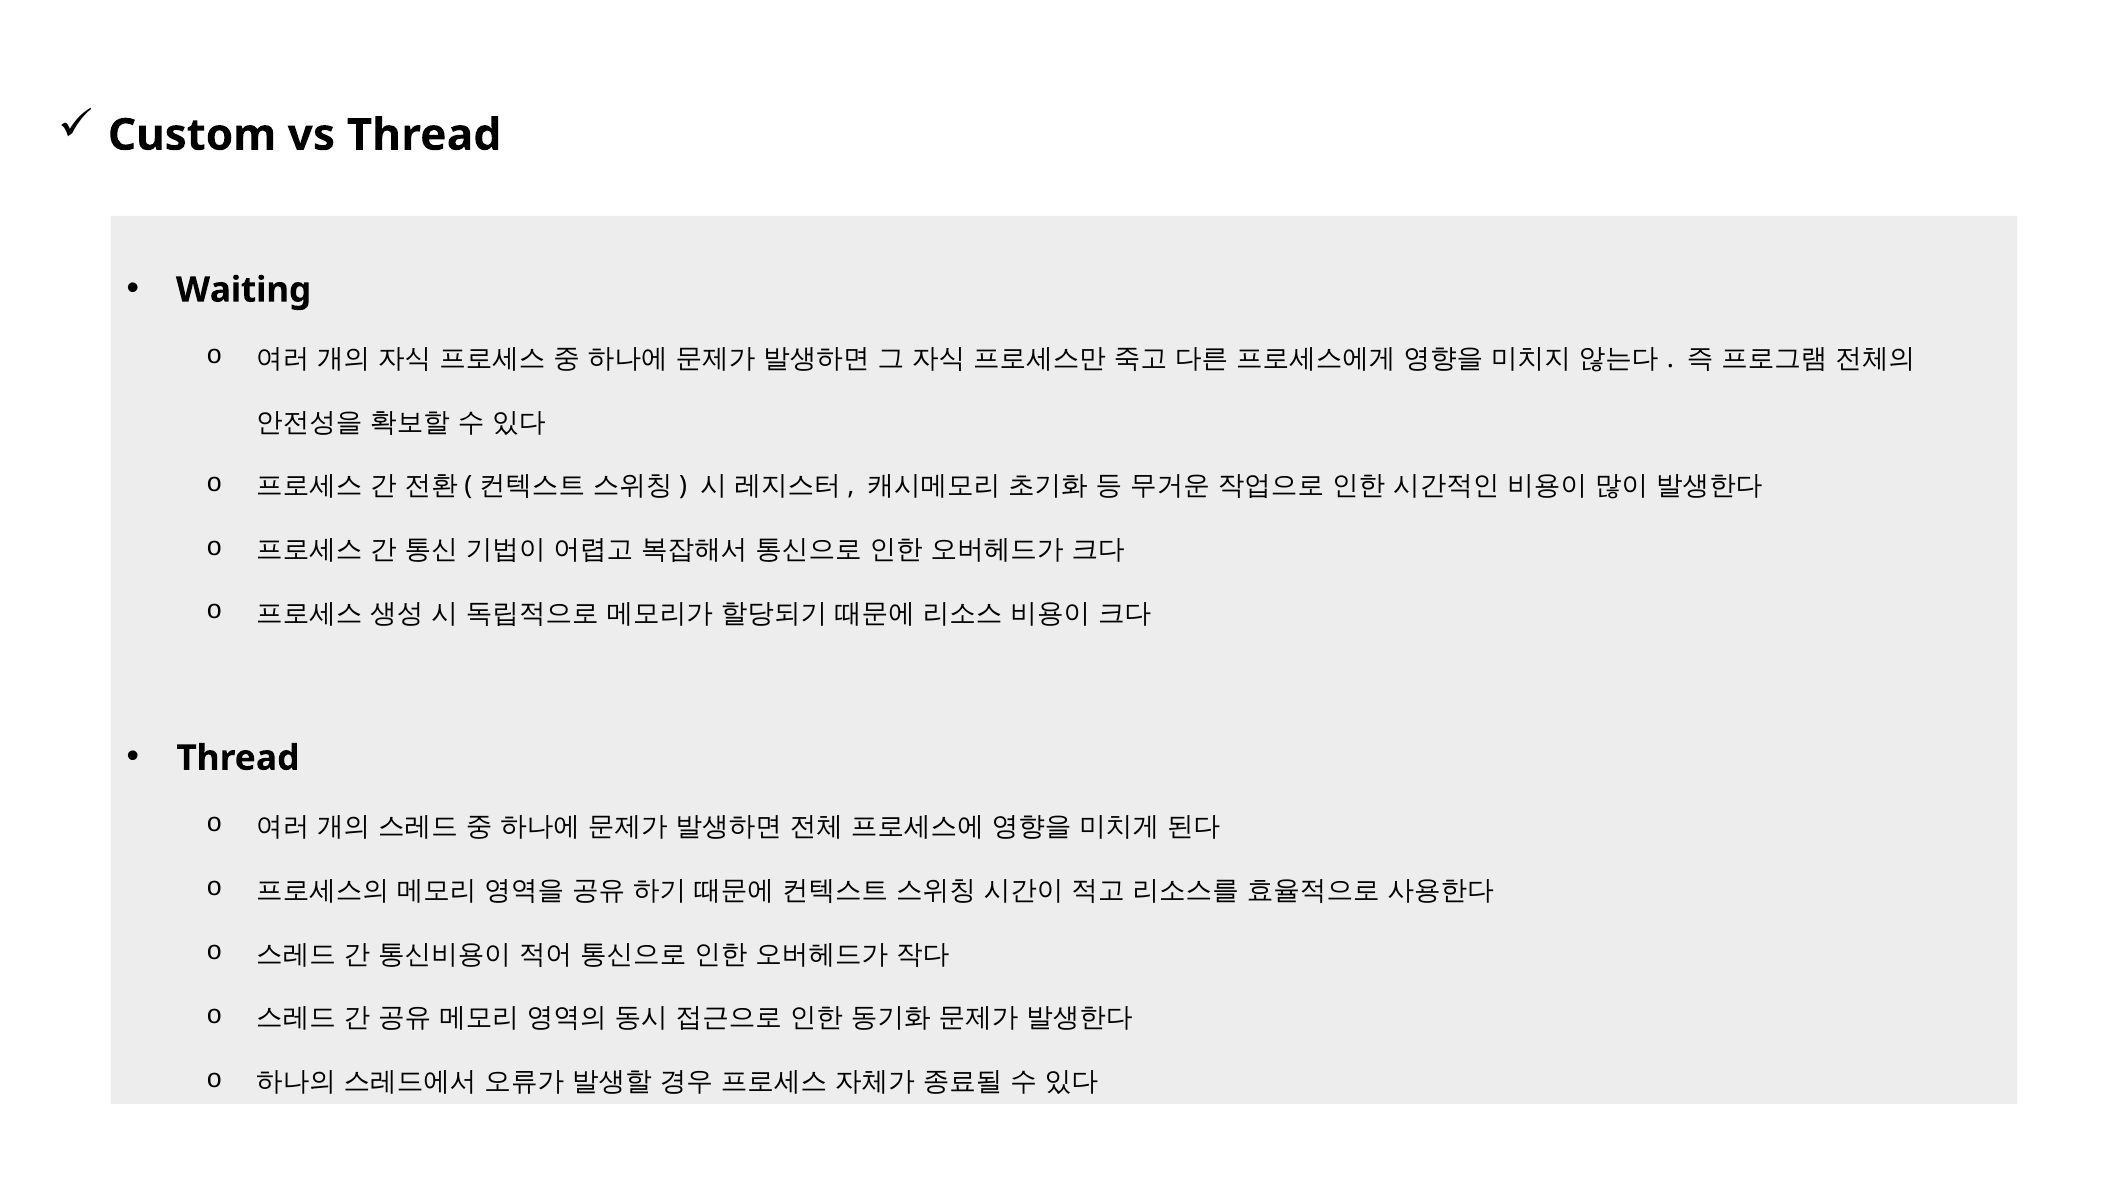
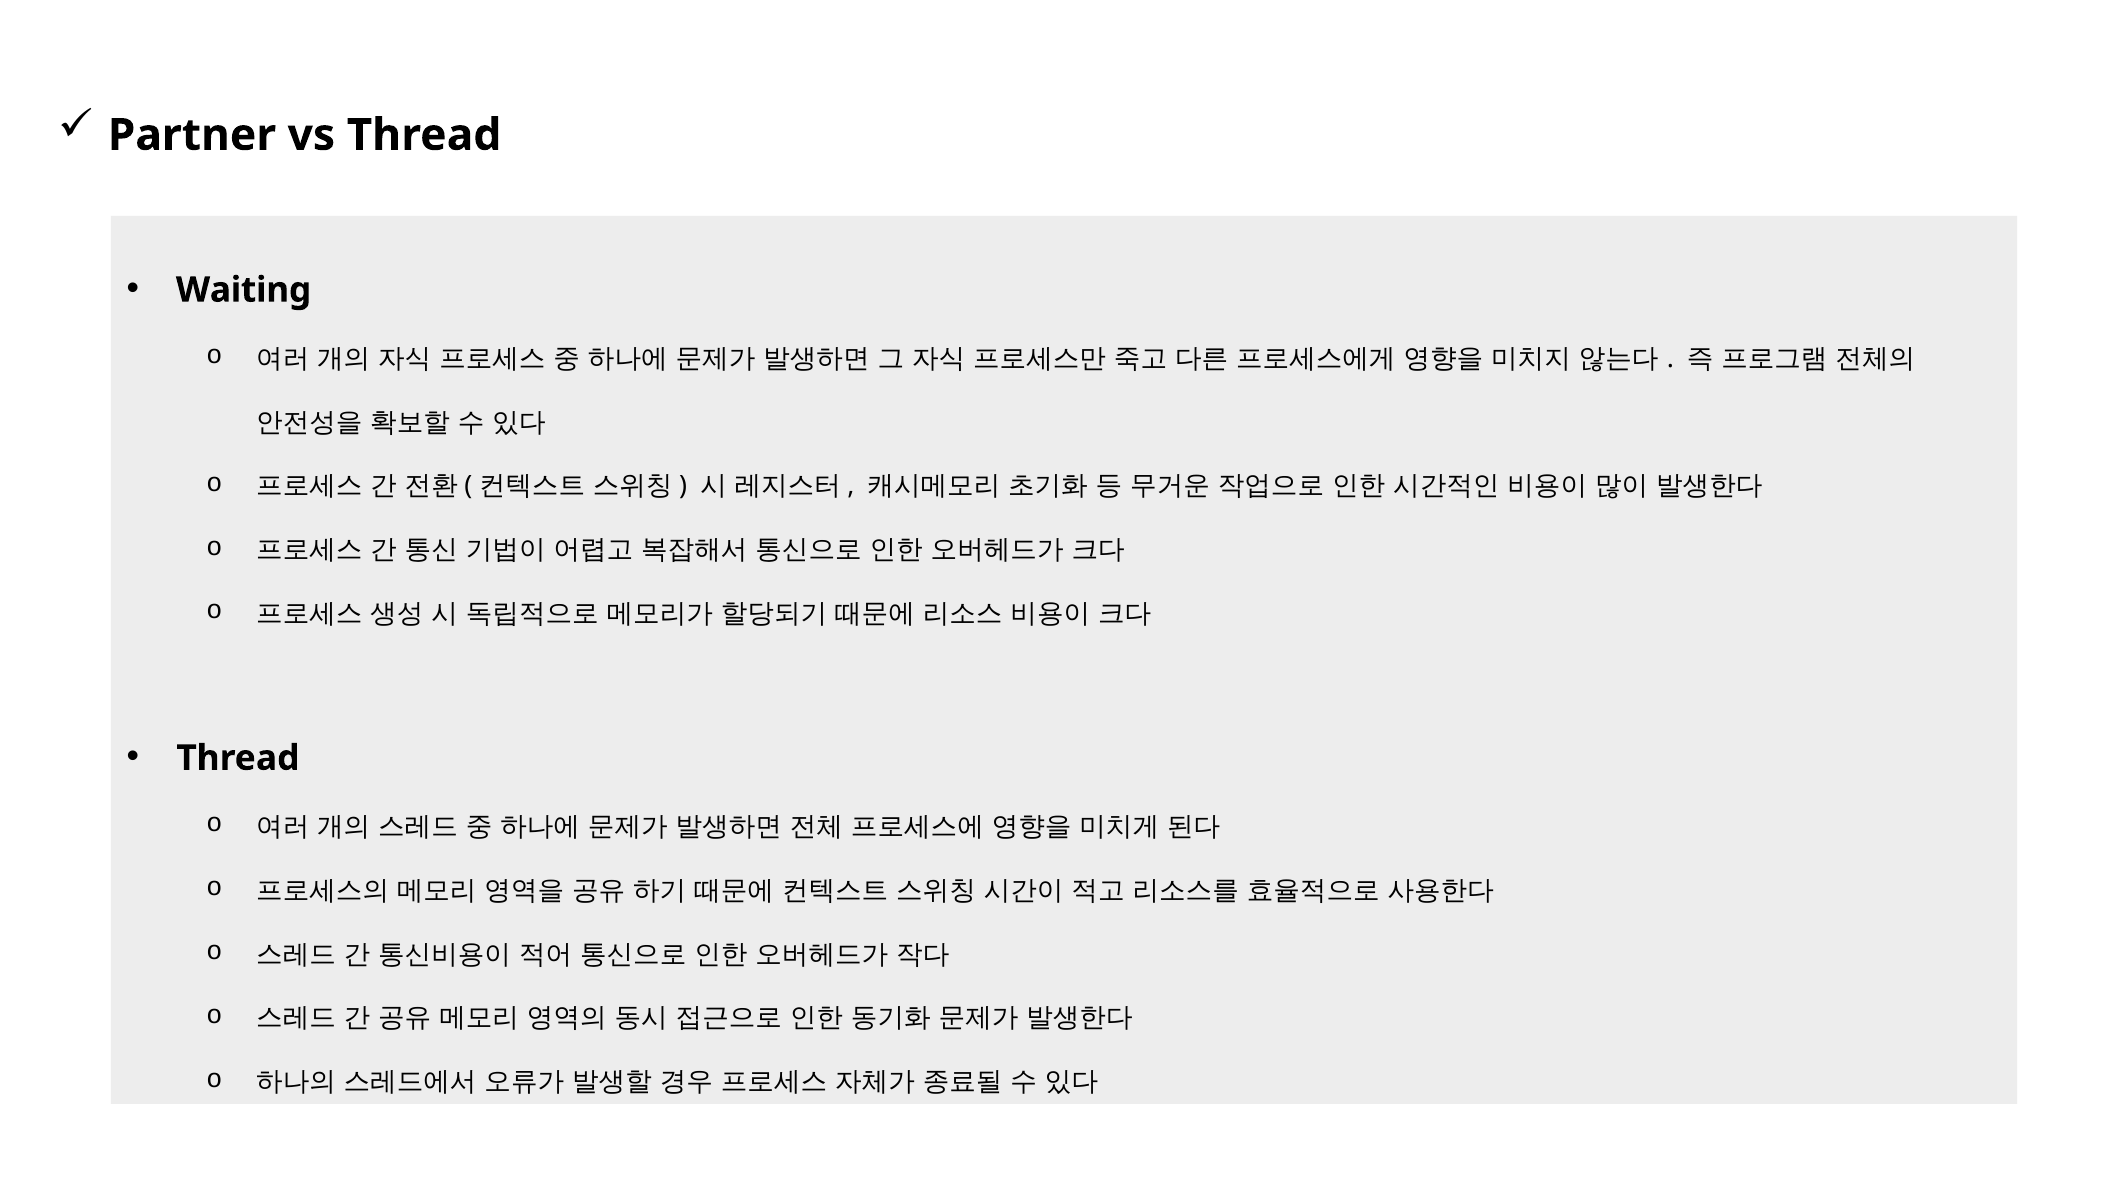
Custom: Custom -> Partner
